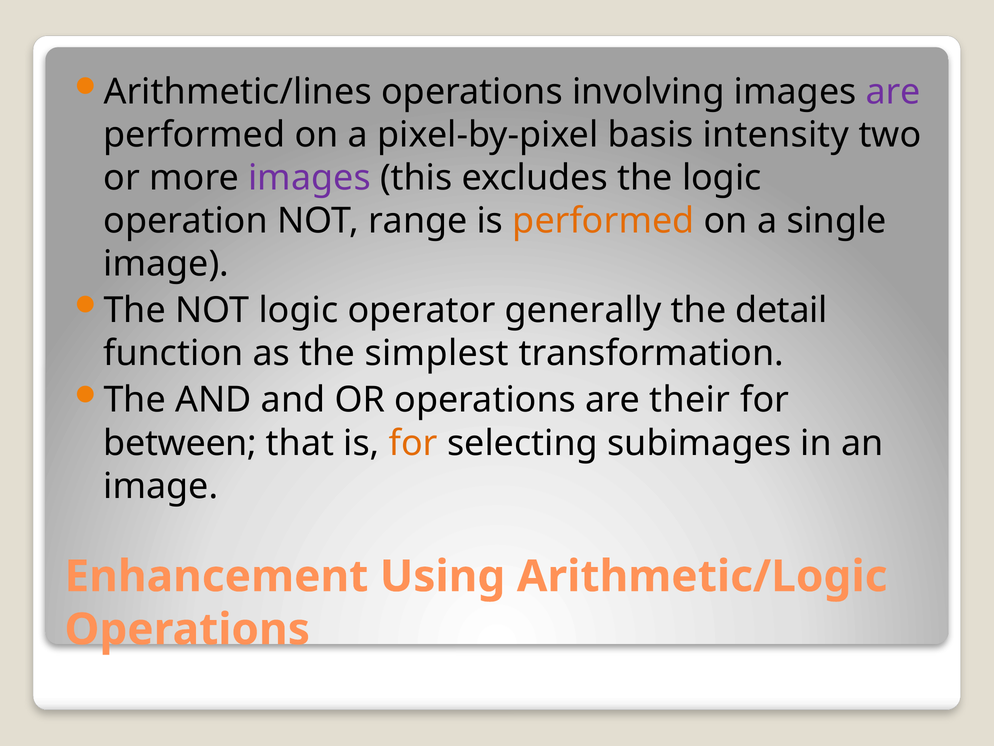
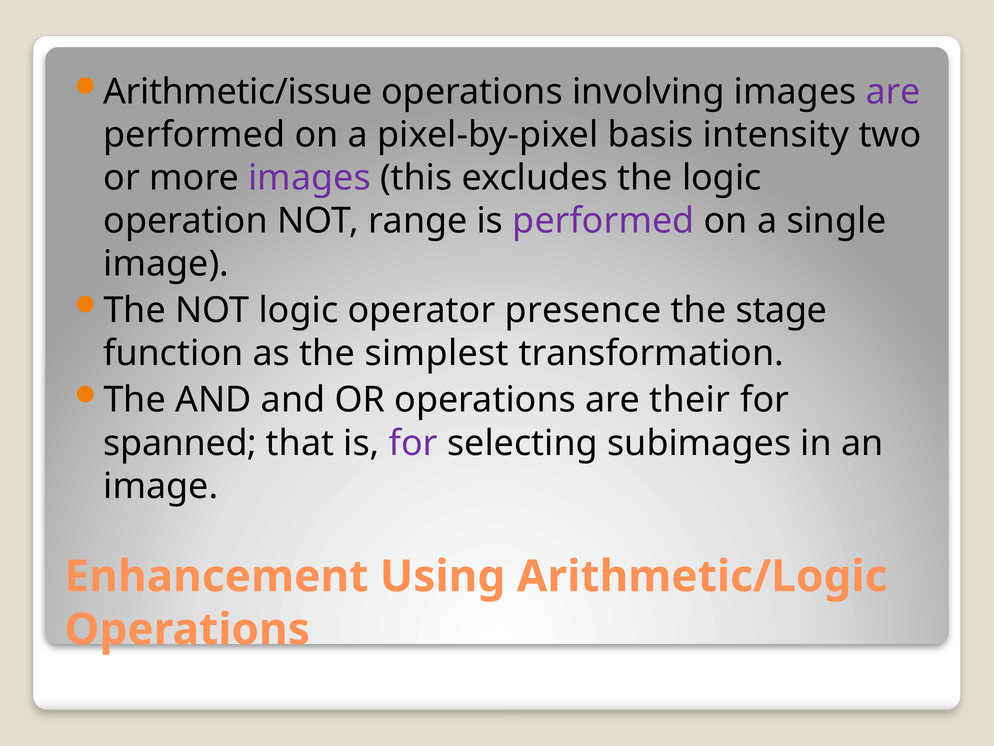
Arithmetic/lines: Arithmetic/lines -> Arithmetic/issue
performed at (603, 221) colour: orange -> purple
generally: generally -> presence
detail: detail -> stage
between: between -> spanned
for at (413, 443) colour: orange -> purple
